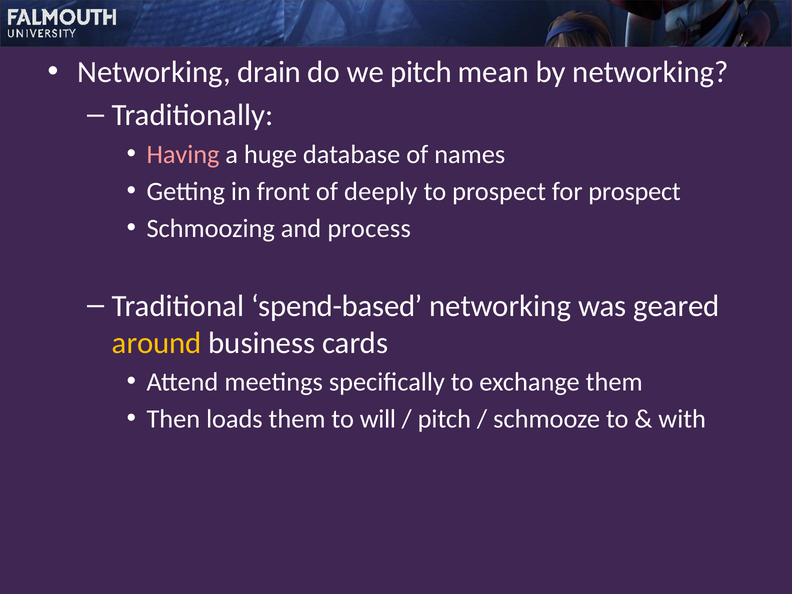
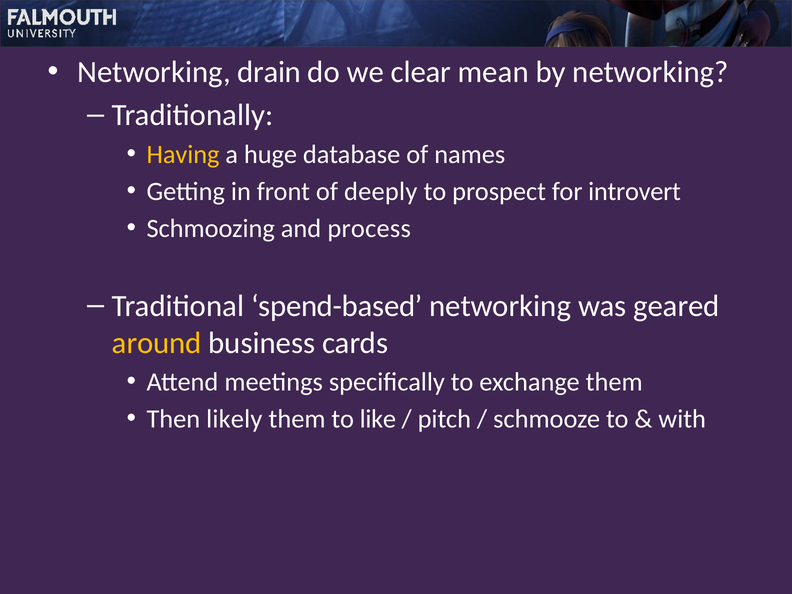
we pitch: pitch -> clear
Having colour: pink -> yellow
for prospect: prospect -> introvert
loads: loads -> likely
will: will -> like
